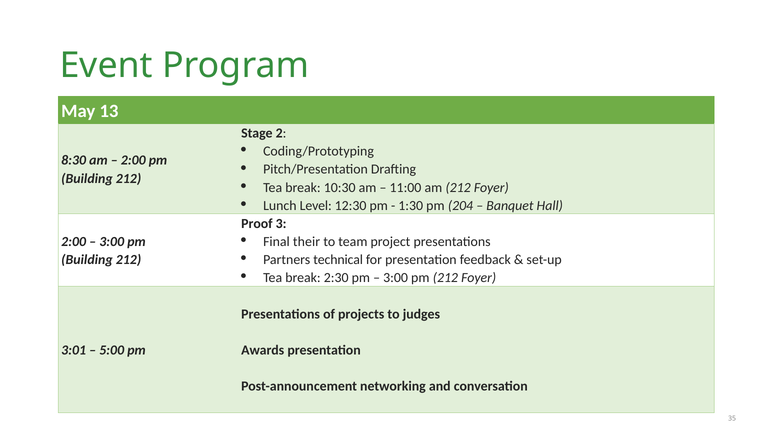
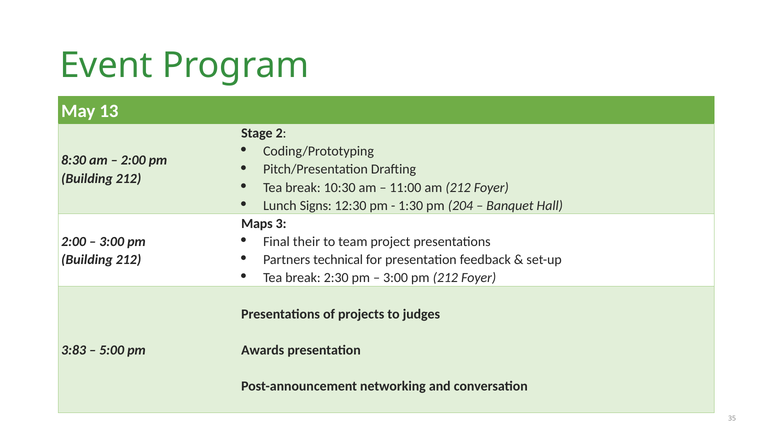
Level: Level -> Signs
Proof: Proof -> Maps
3:01: 3:01 -> 3:83
